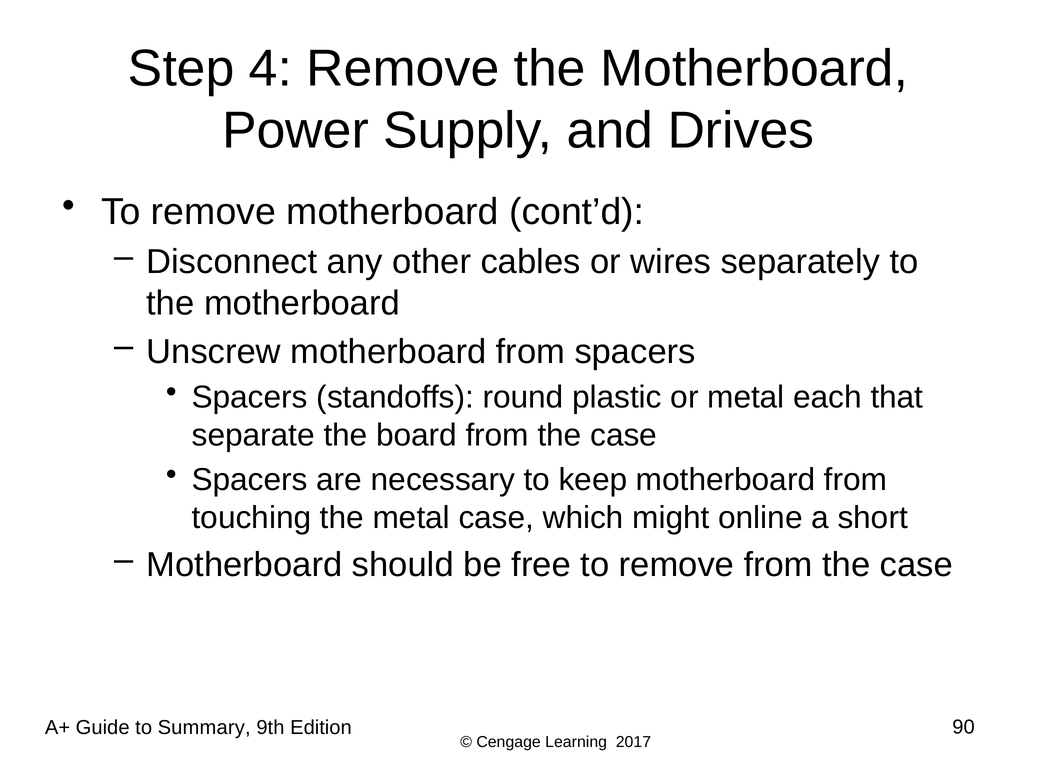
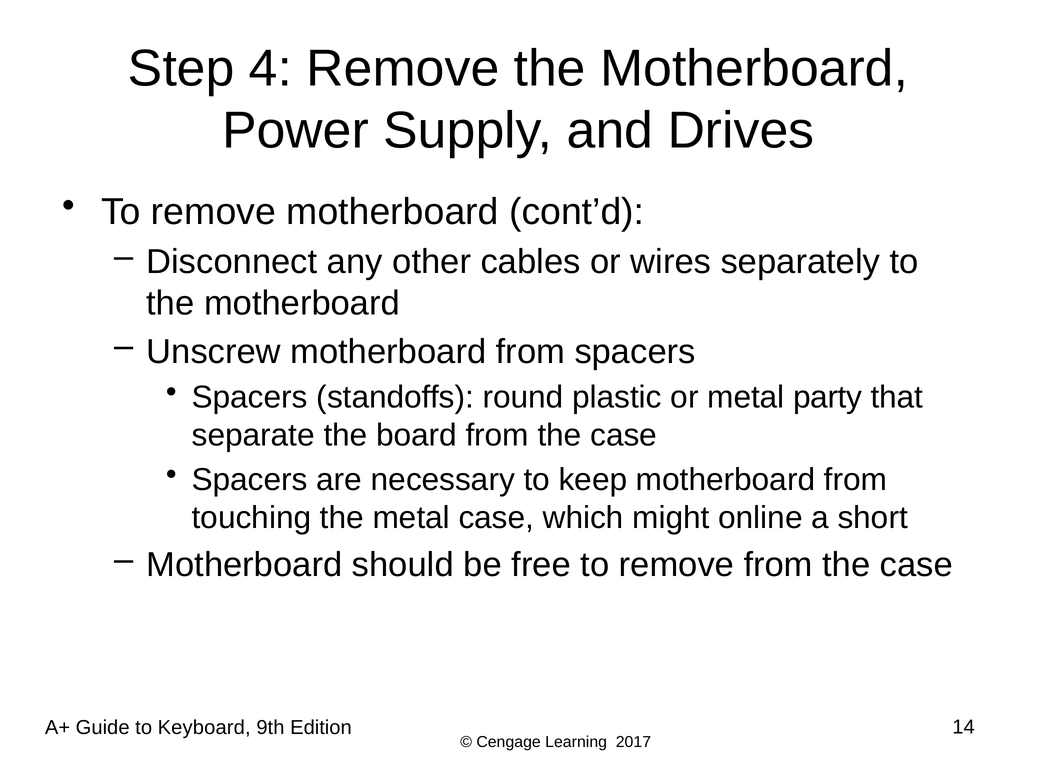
each: each -> party
Summary: Summary -> Keyboard
90: 90 -> 14
